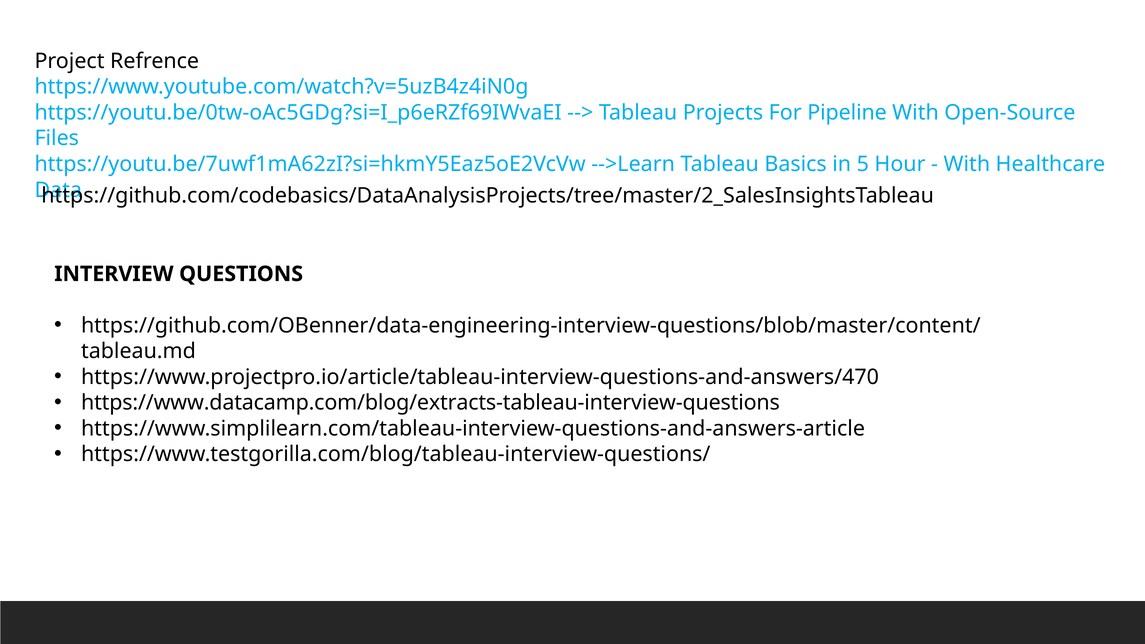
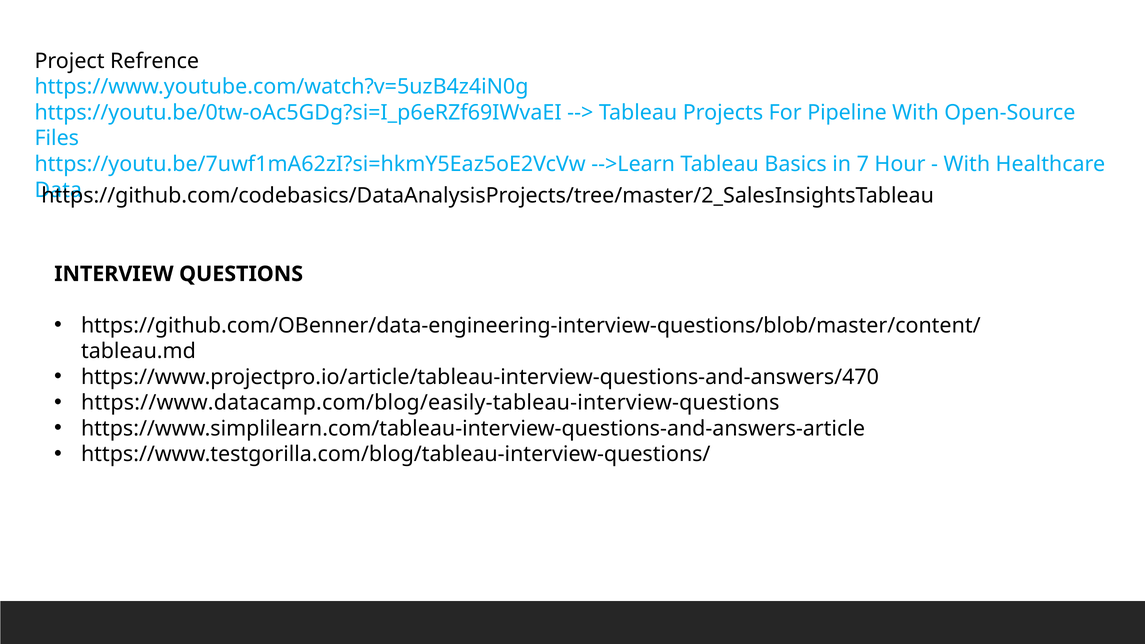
5: 5 -> 7
https://www.datacamp.com/blog/extracts-tableau-interview-questions: https://www.datacamp.com/blog/extracts-tableau-interview-questions -> https://www.datacamp.com/blog/easily-tableau-interview-questions
